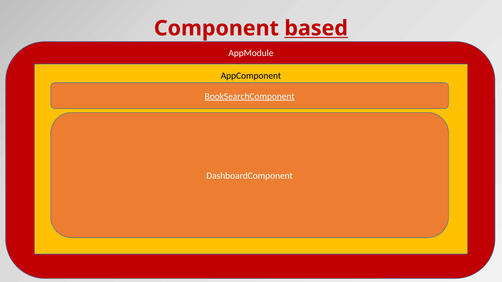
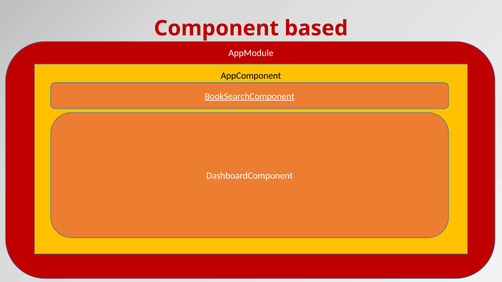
based underline: present -> none
